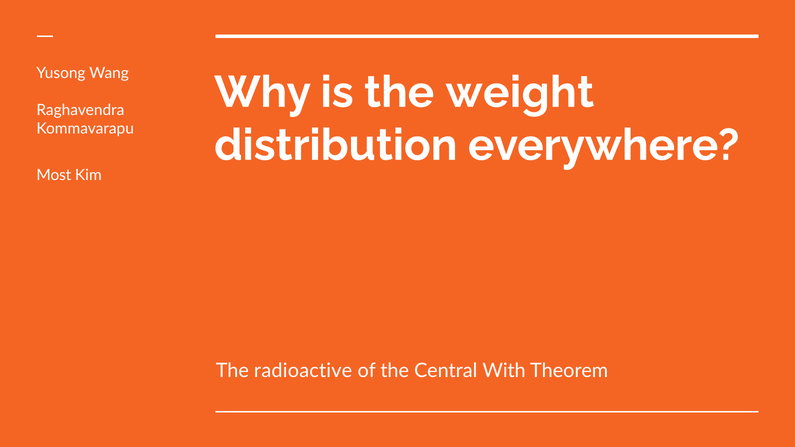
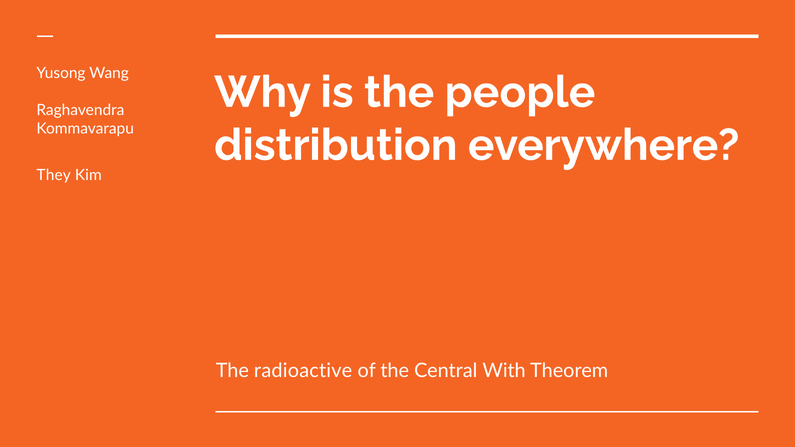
weight: weight -> people
Most: Most -> They
